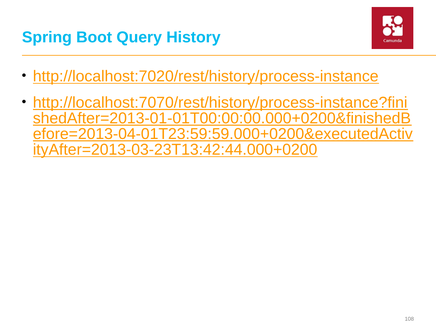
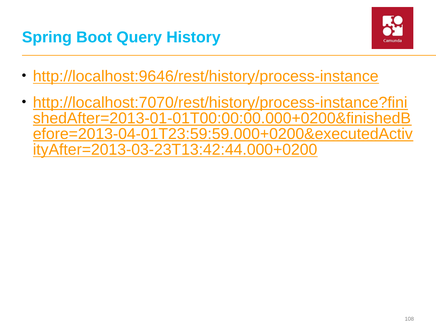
http://localhost:7020/rest/history/process-instance: http://localhost:7020/rest/history/process-instance -> http://localhost:9646/rest/history/process-instance
